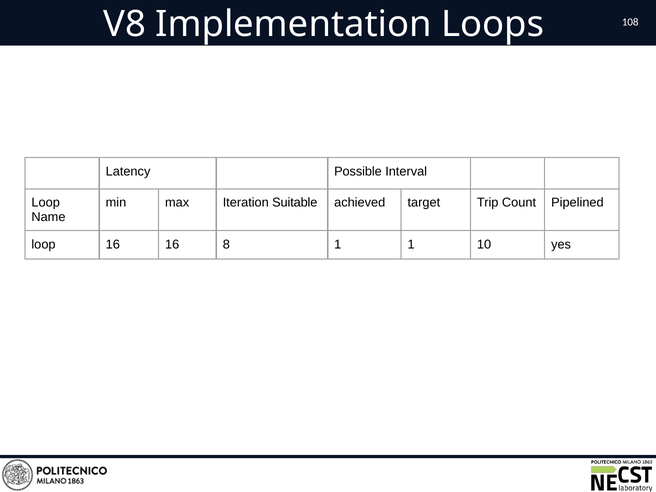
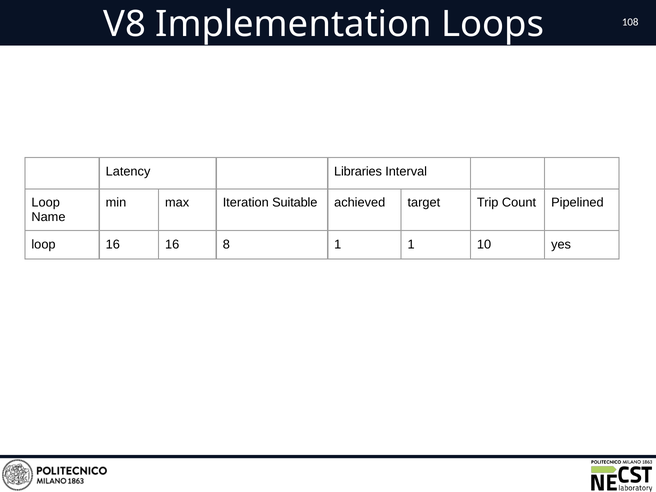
Possible: Possible -> Libraries
